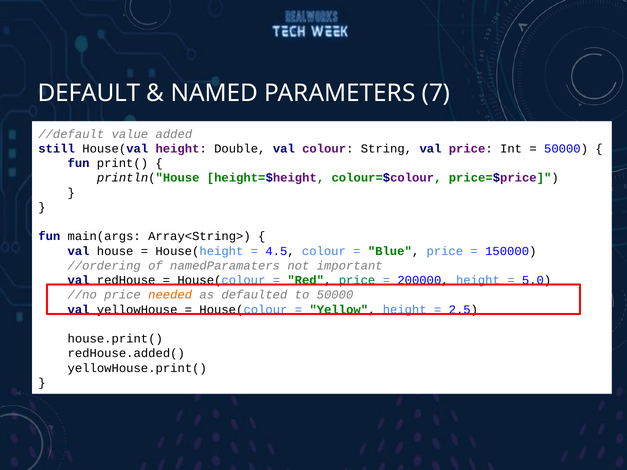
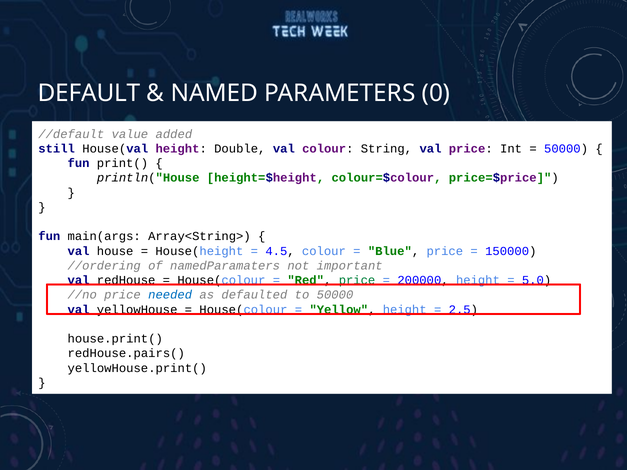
7: 7 -> 0
needed colour: orange -> blue
redHouse.added(: redHouse.added( -> redHouse.pairs(
